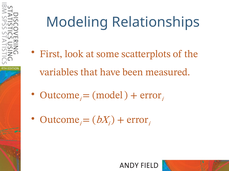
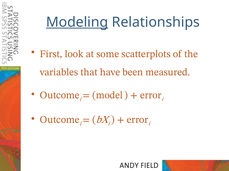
Modeling underline: none -> present
